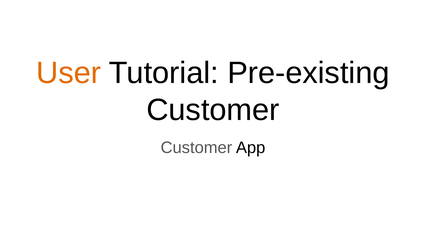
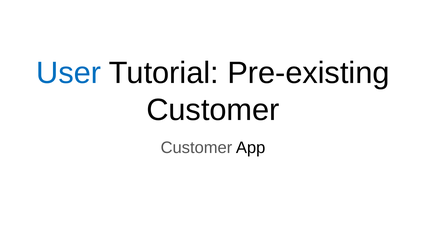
User colour: orange -> blue
